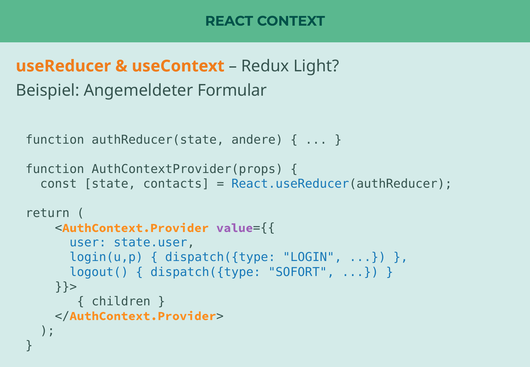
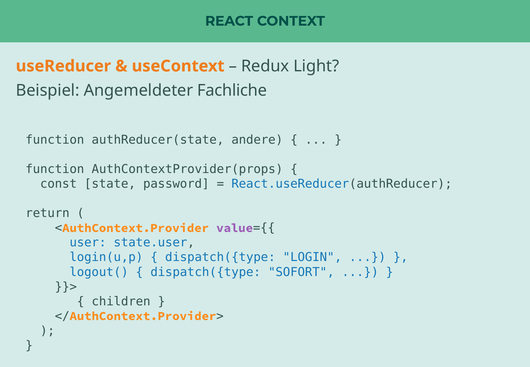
Formular: Formular -> Fachliche
contacts: contacts -> password
